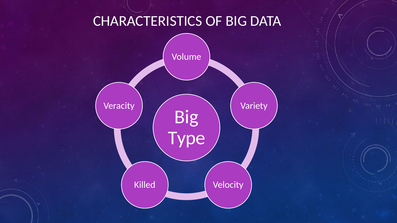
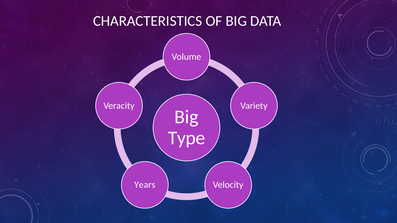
Killed: Killed -> Years
